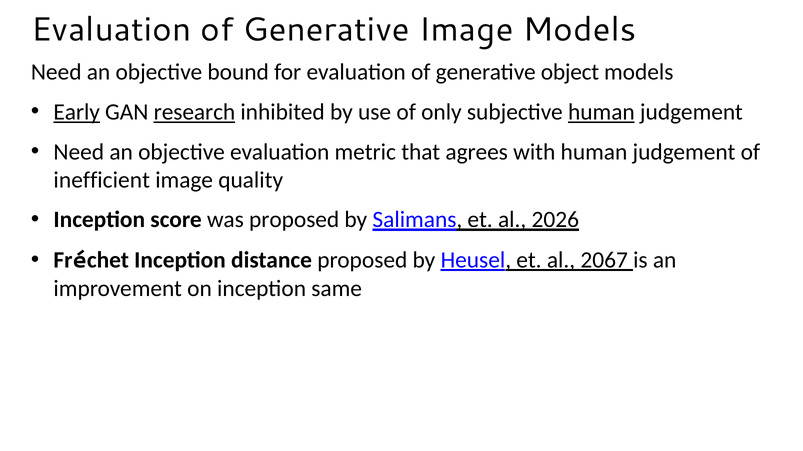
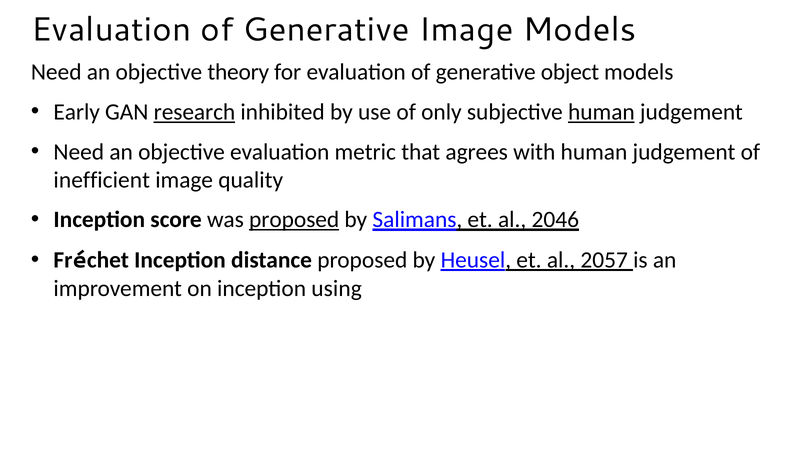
bound: bound -> theory
Early underline: present -> none
proposed at (294, 220) underline: none -> present
2026: 2026 -> 2046
2067: 2067 -> 2057
same: same -> using
